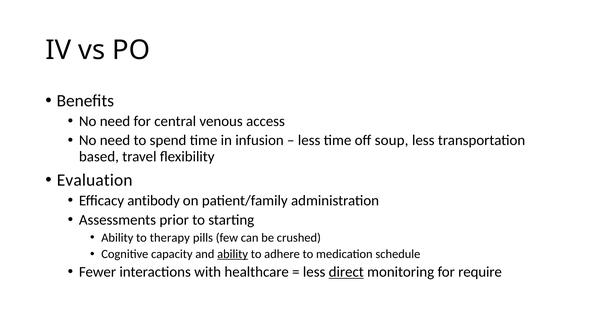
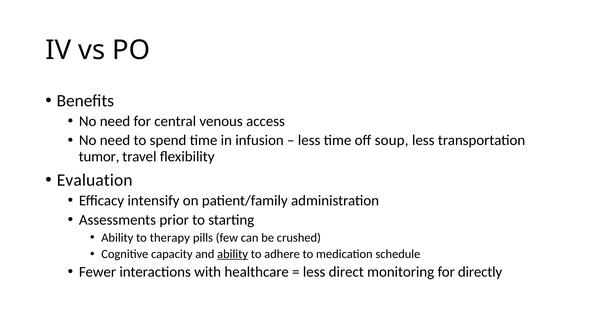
based: based -> tumor
antibody: antibody -> intensify
direct underline: present -> none
require: require -> directly
